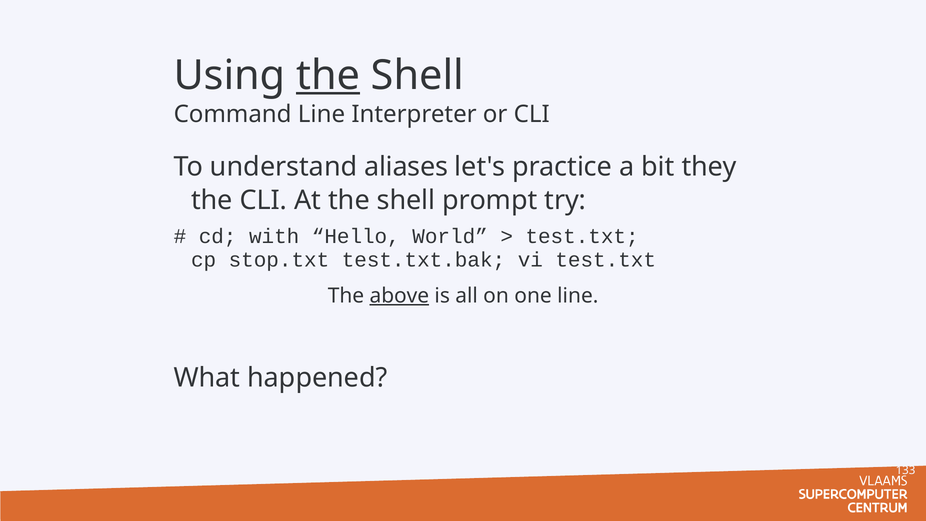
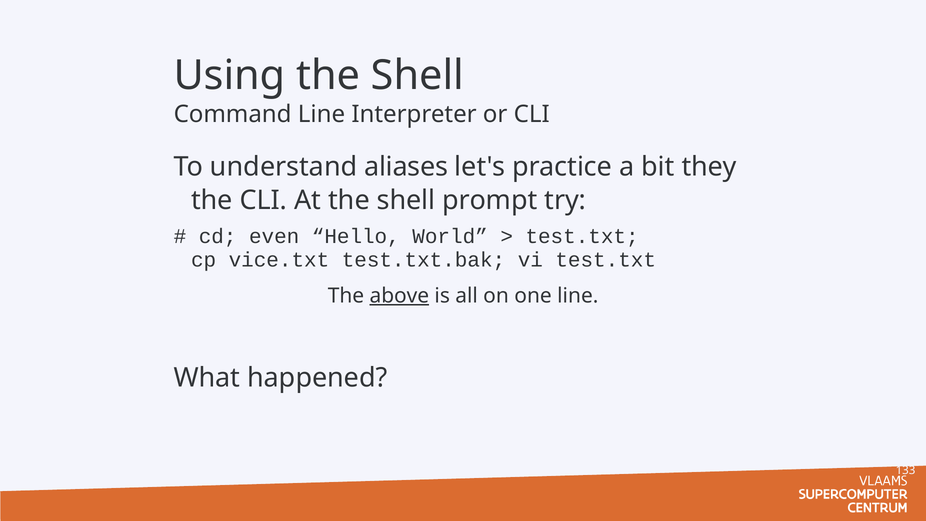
the at (328, 75) underline: present -> none
with: with -> even
stop.txt: stop.txt -> vice.txt
